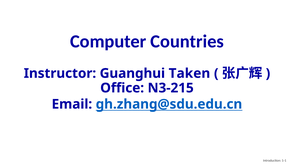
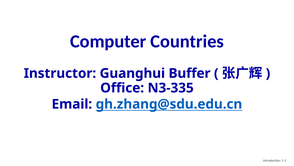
Taken: Taken -> Buffer
N3-215: N3-215 -> N3-335
